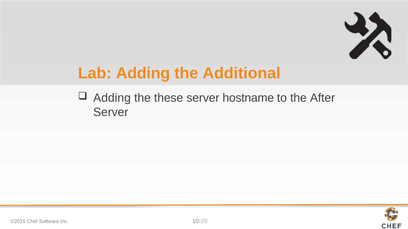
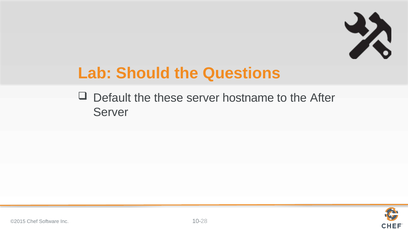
Lab Adding: Adding -> Should
Additional: Additional -> Questions
Adding at (112, 98): Adding -> Default
